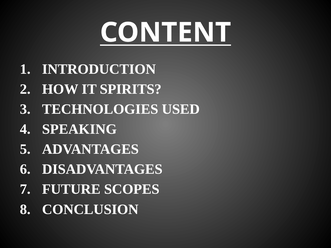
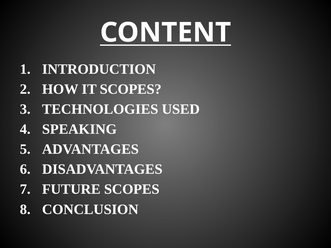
IT SPIRITS: SPIRITS -> SCOPES
